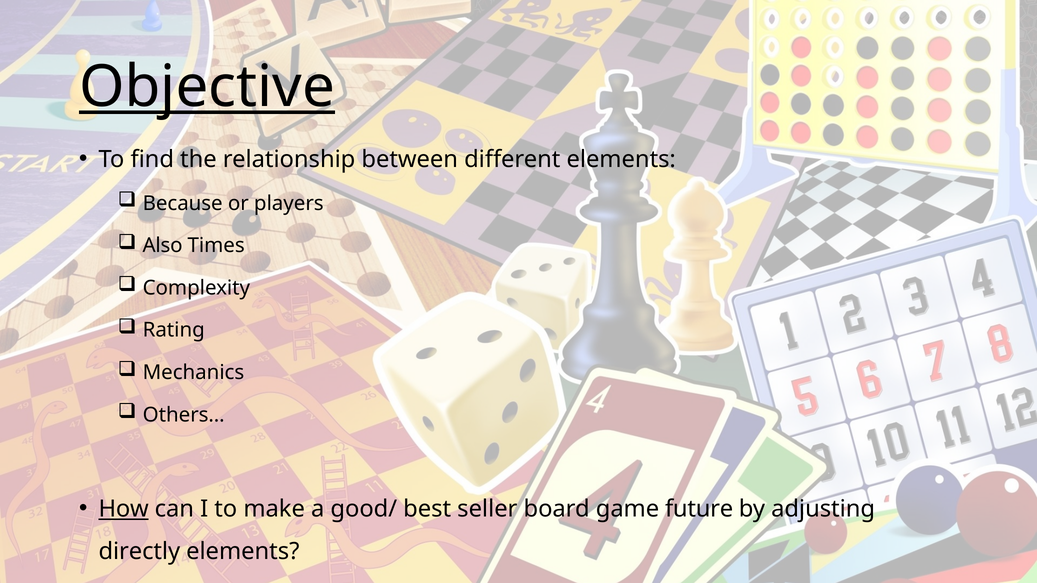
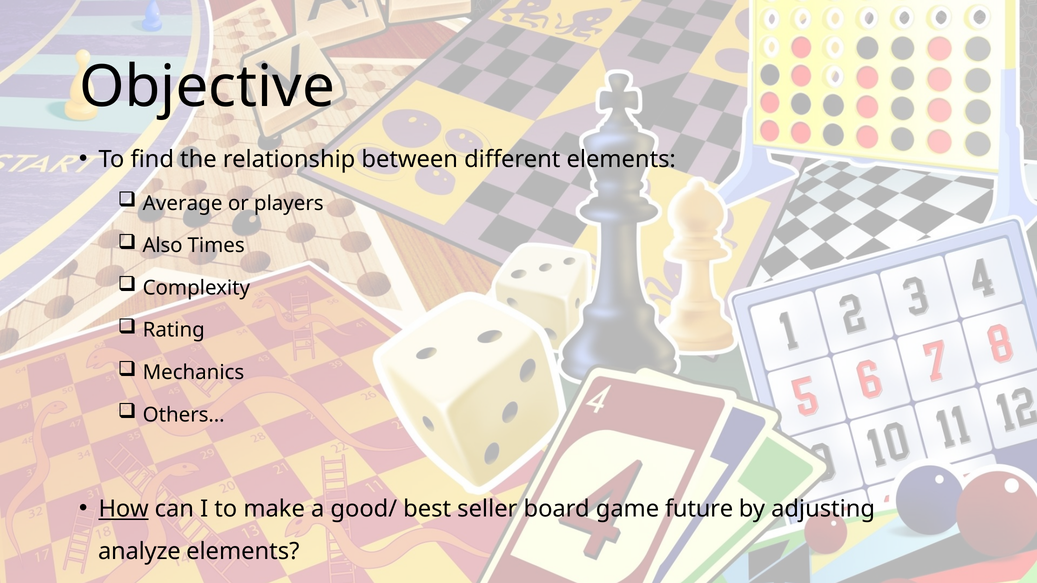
Objective underline: present -> none
Because: Because -> Average
directly: directly -> analyze
